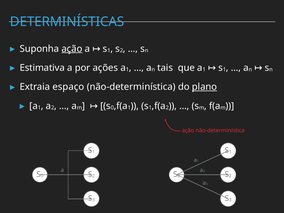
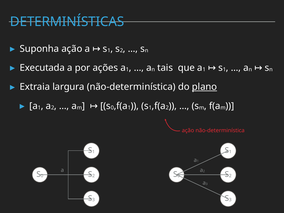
ação at (72, 49) underline: present -> none
Estimativa: Estimativa -> Executada
espaço: espaço -> largura
